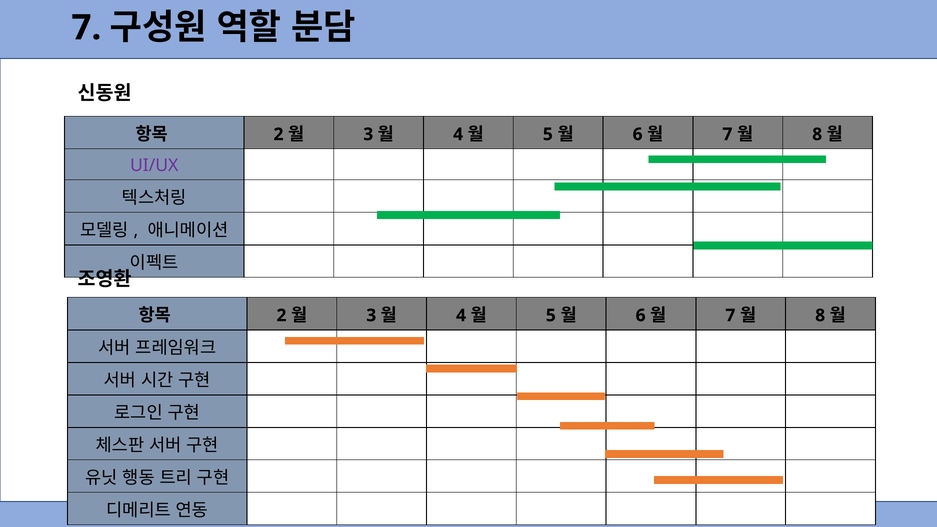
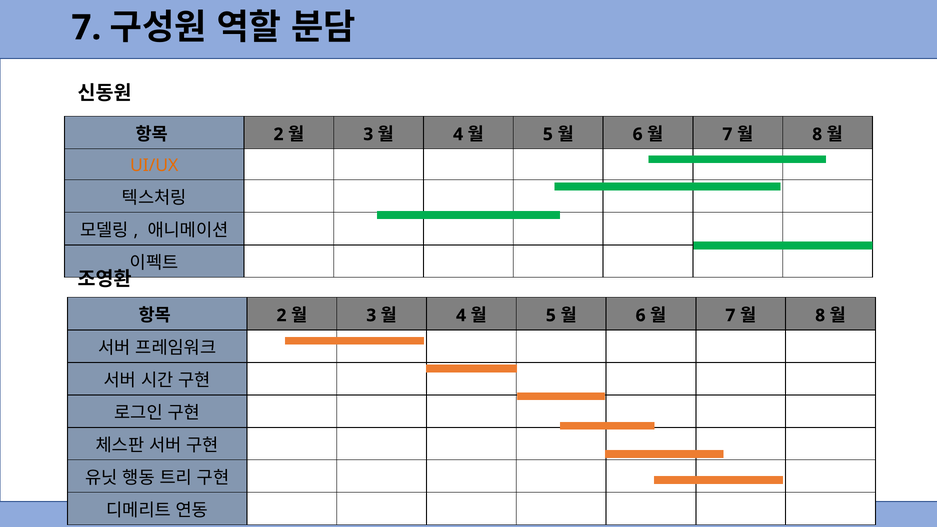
UI/UX colour: purple -> orange
